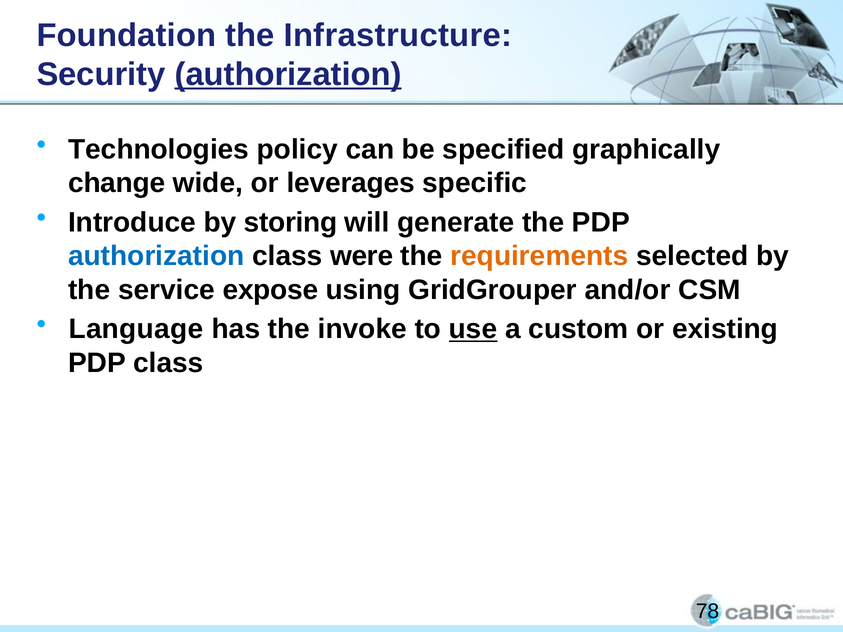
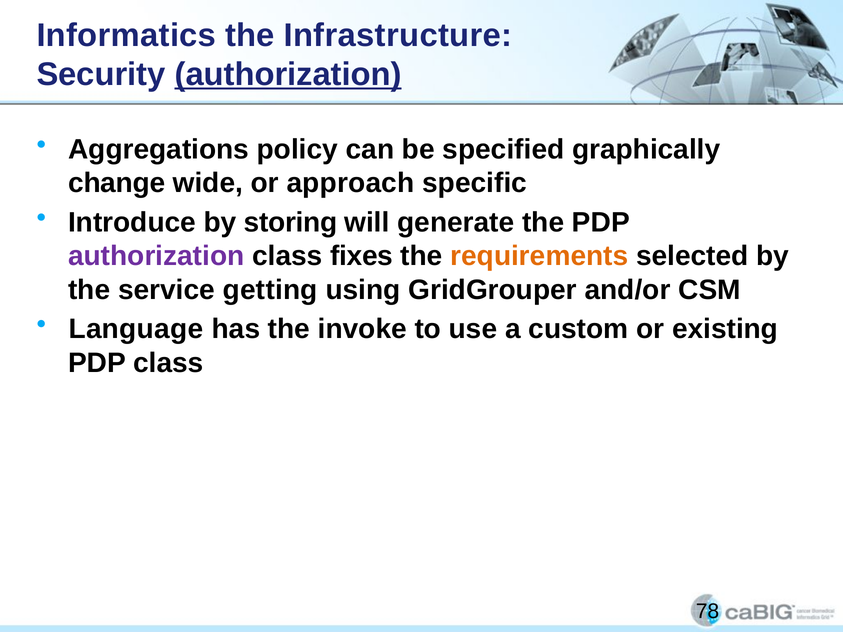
Foundation: Foundation -> Informatics
Technologies: Technologies -> Aggregations
leverages: leverages -> approach
authorization at (156, 256) colour: blue -> purple
were: were -> fixes
expose: expose -> getting
use underline: present -> none
